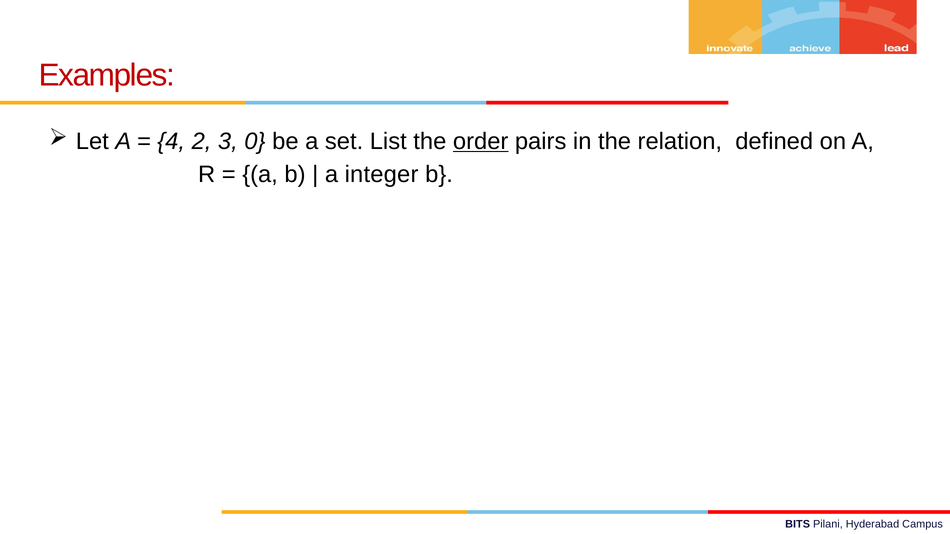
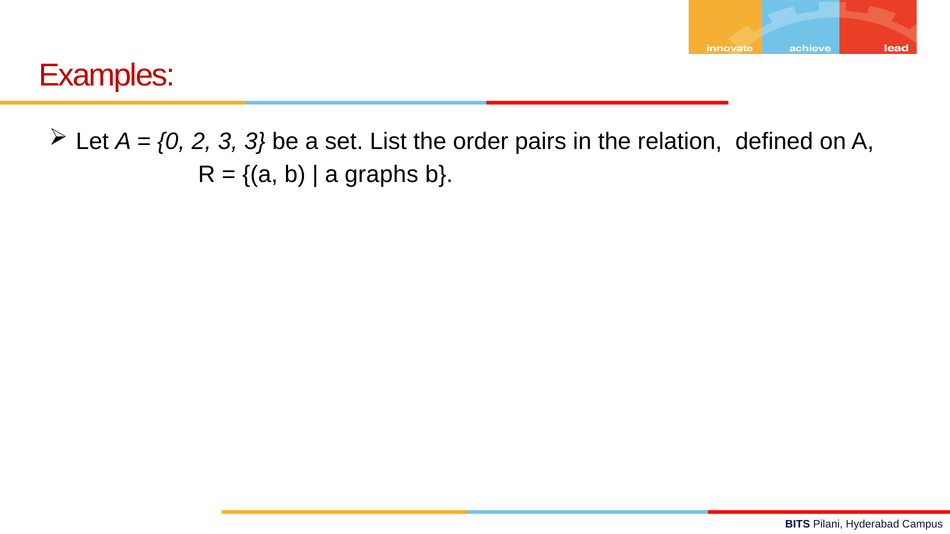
4: 4 -> 0
3 0: 0 -> 3
order underline: present -> none
integer: integer -> graphs
